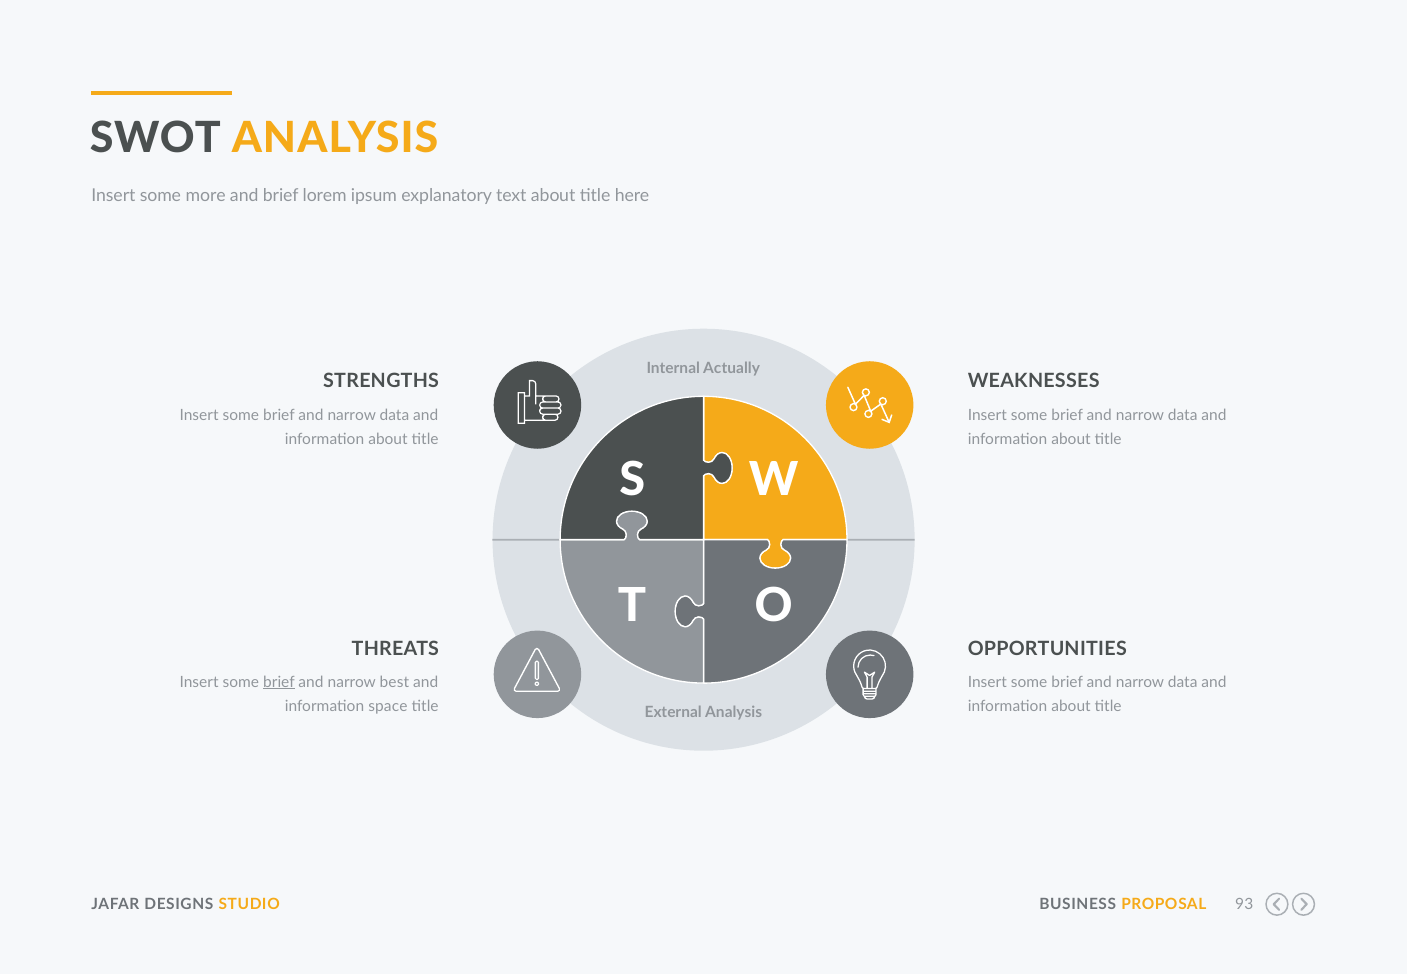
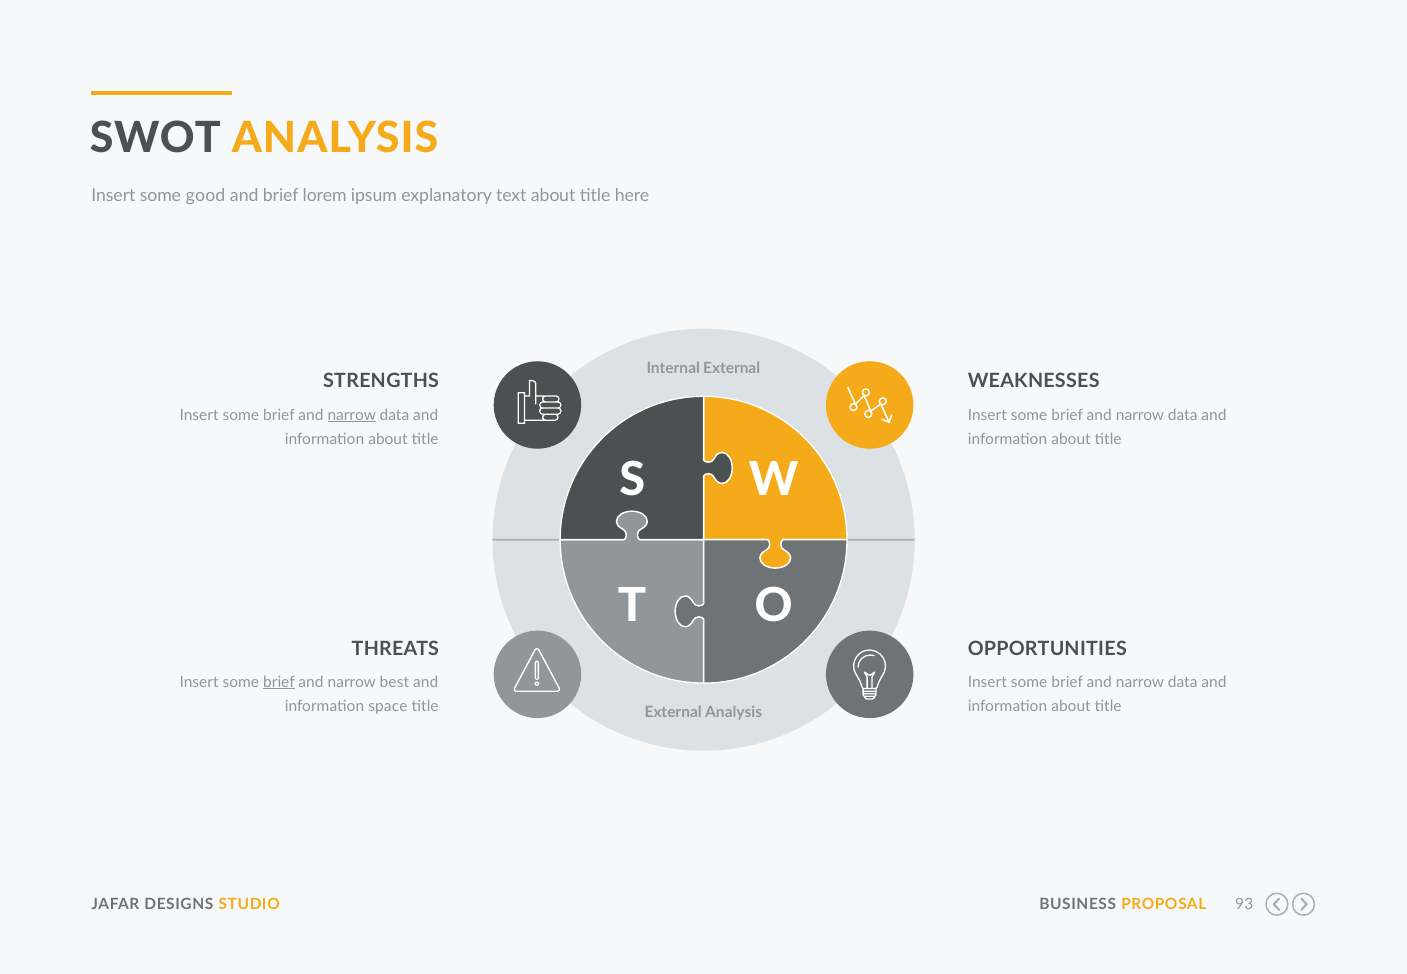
more: more -> good
Internal Actually: Actually -> External
narrow at (352, 415) underline: none -> present
